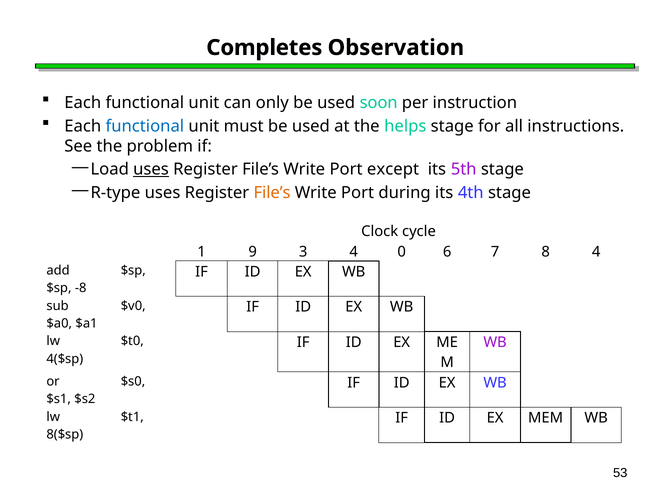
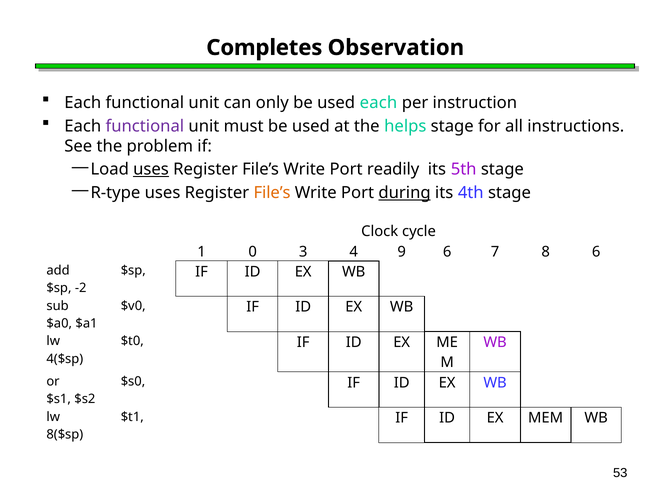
used soon: soon -> each
functional at (145, 126) colour: blue -> purple
except: except -> readily
during underline: none -> present
9: 9 -> 0
0: 0 -> 9
8 4: 4 -> 6
-8: -8 -> -2
